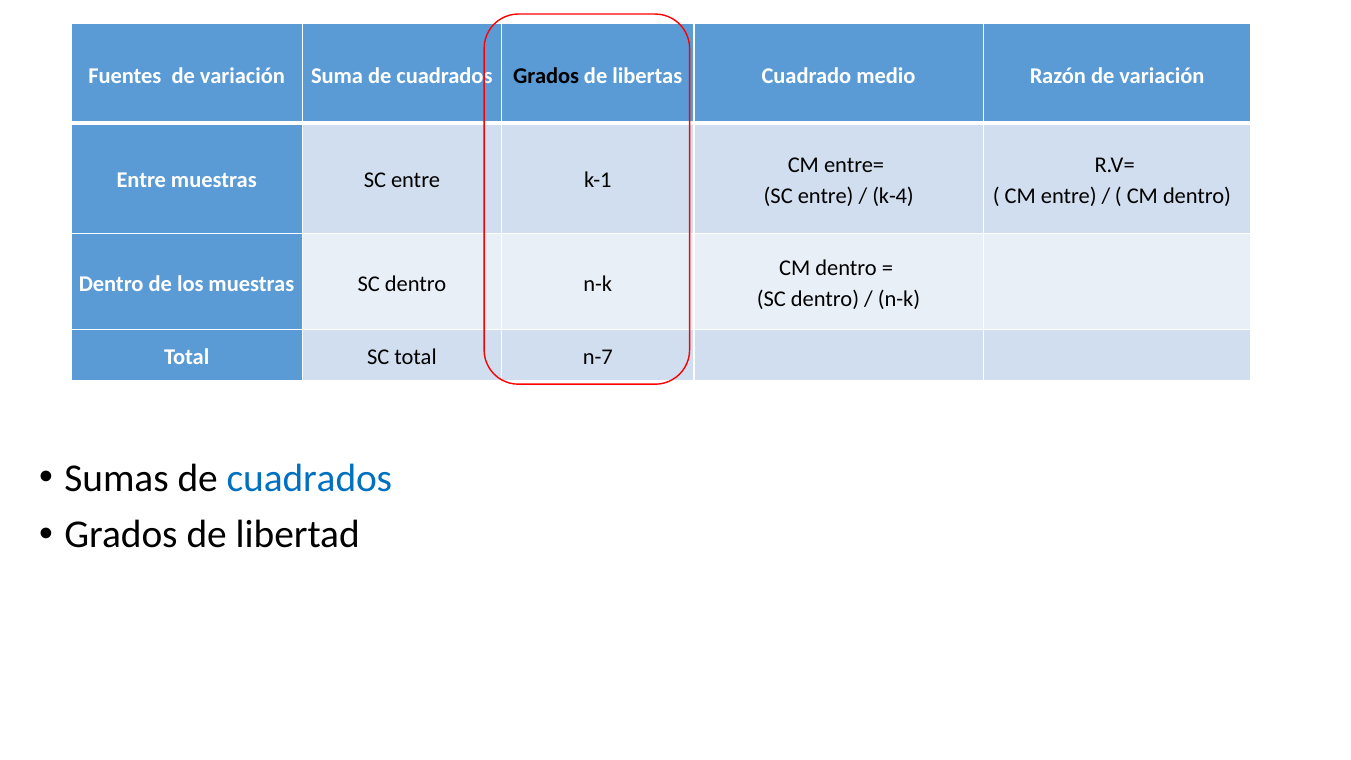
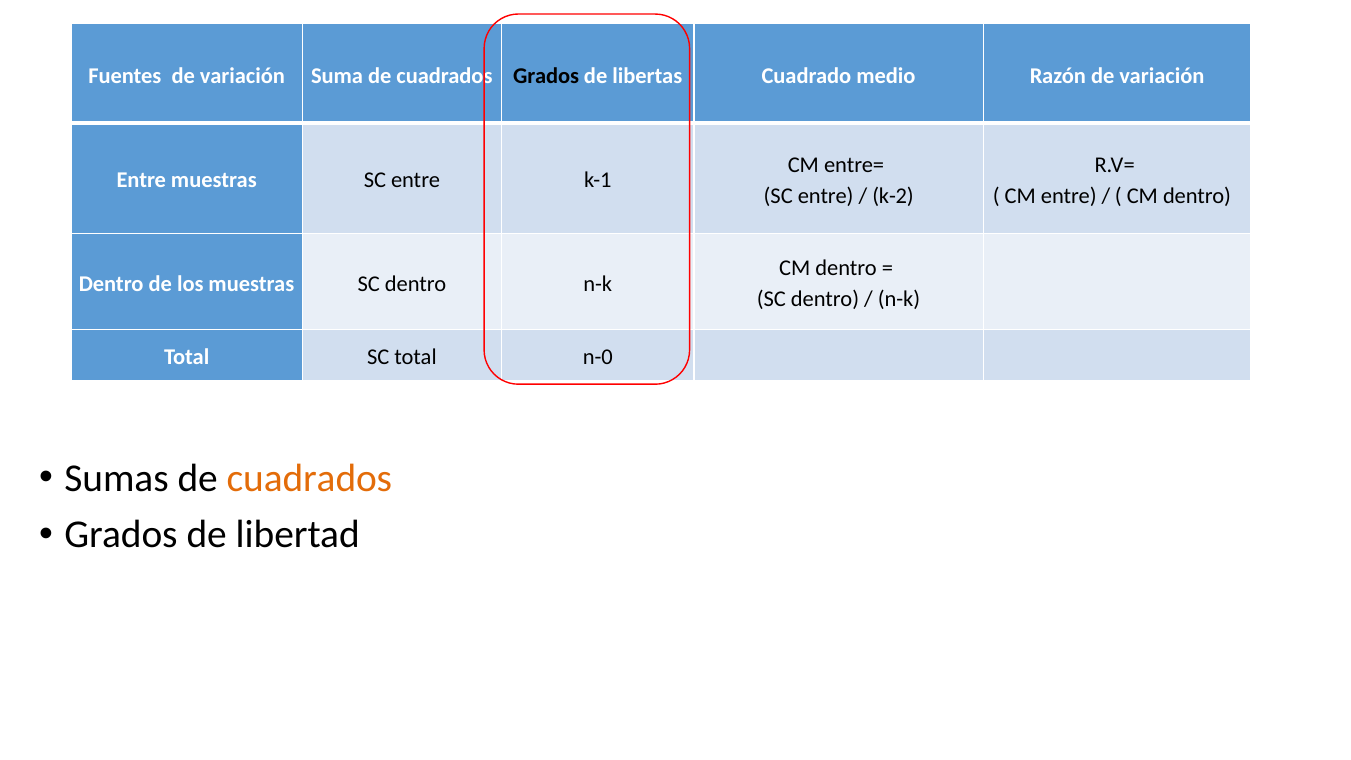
k-4: k-4 -> k-2
n-7: n-7 -> n-0
cuadrados at (309, 478) colour: blue -> orange
